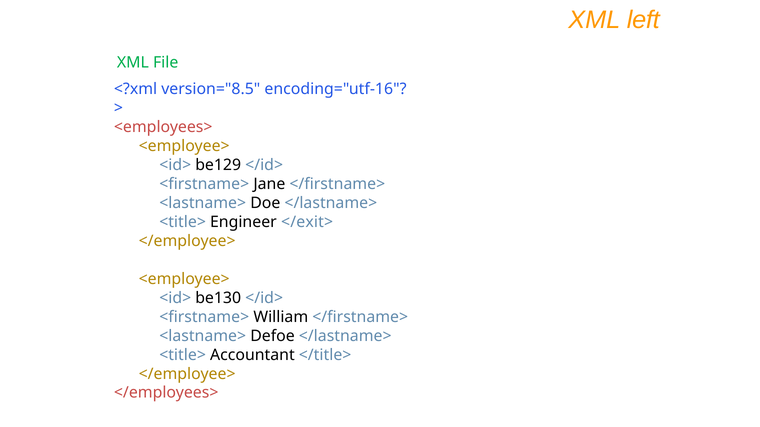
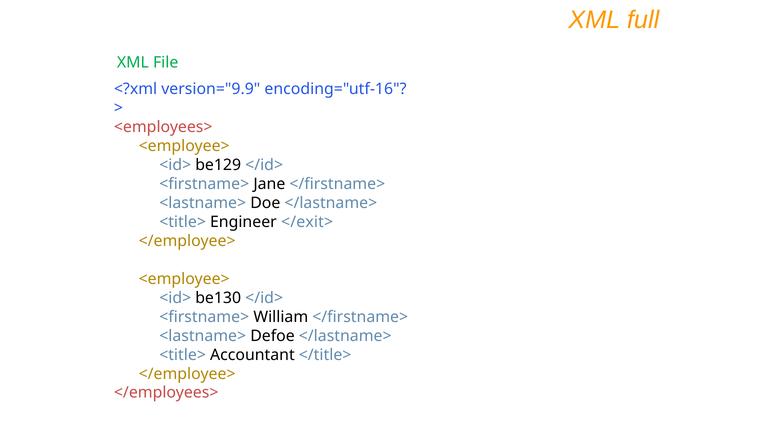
left: left -> full
version="8.5: version="8.5 -> version="9.9
